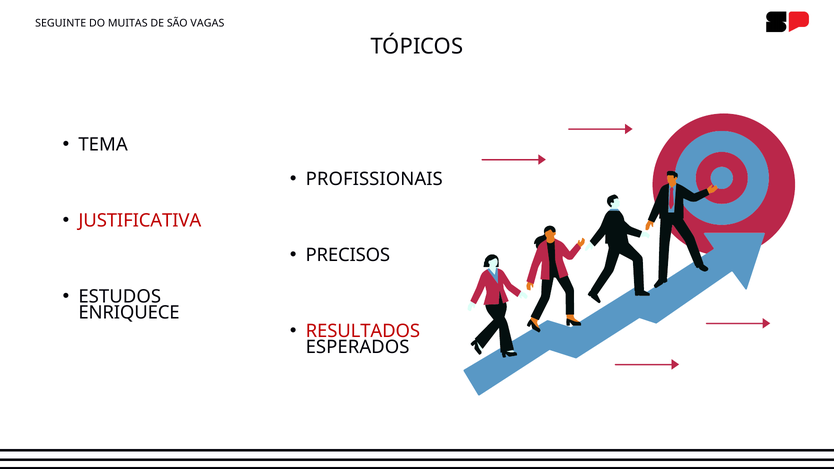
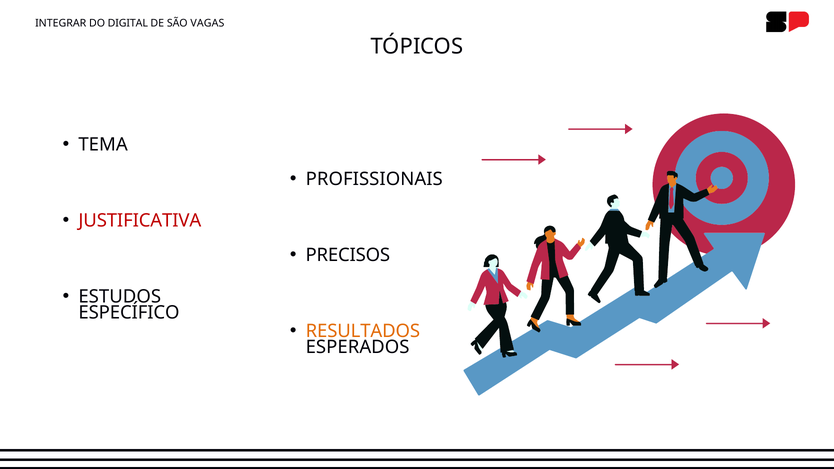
SEGUINTE: SEGUINTE -> INTEGRAR
MUITAS: MUITAS -> DIGITAL
ENRIQUECE: ENRIQUECE -> ESPECÍFICO
RESULTADOS colour: red -> orange
